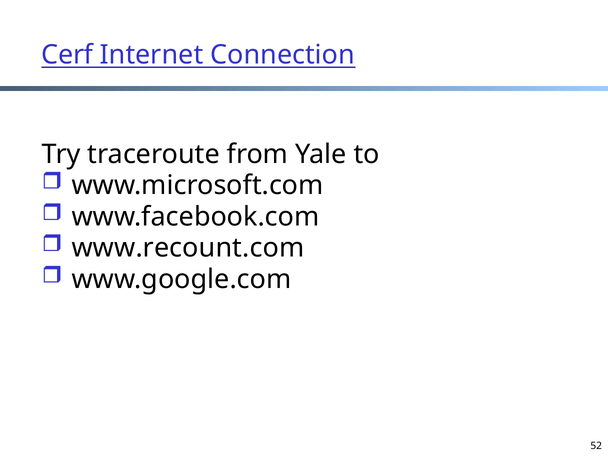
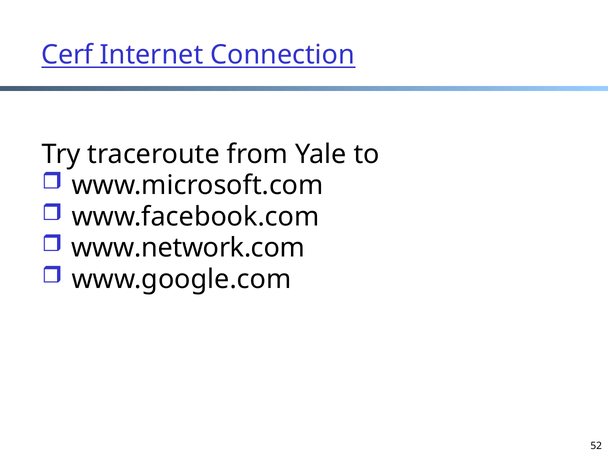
www.recount.com: www.recount.com -> www.network.com
